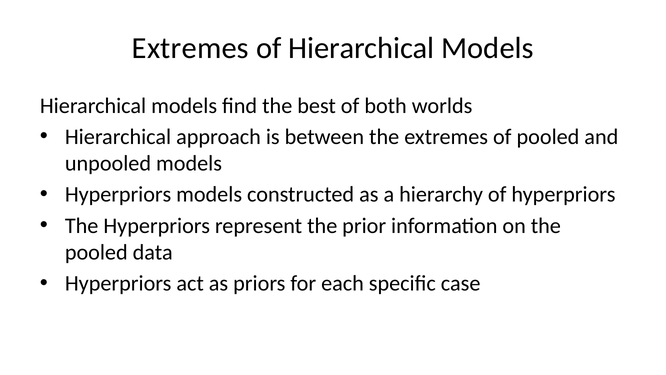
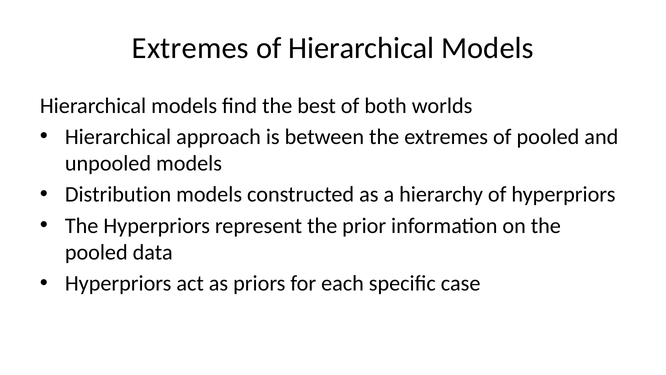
Hyperpriors at (118, 194): Hyperpriors -> Distribution
